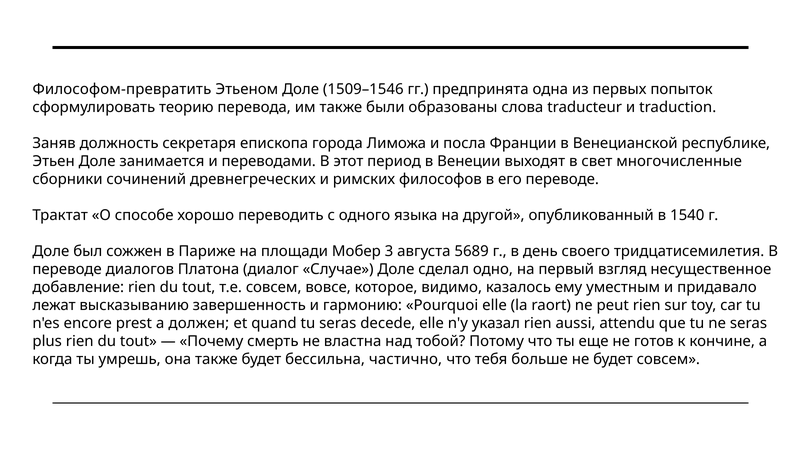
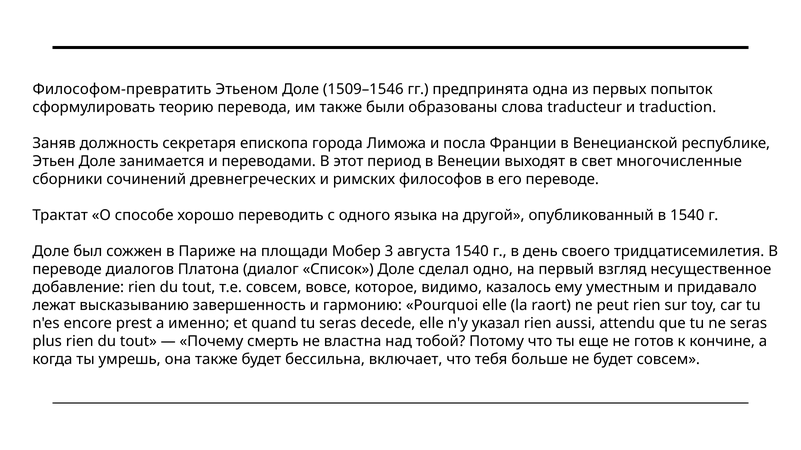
августа 5689: 5689 -> 1540
Случае: Случае -> Список
должен: должен -> именно
частично: частично -> включает
